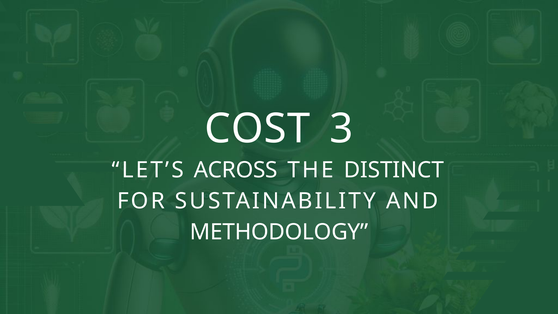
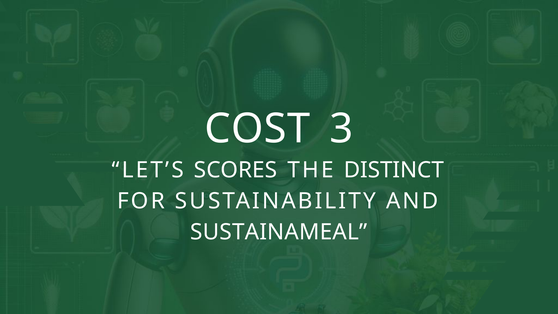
ACROSS: ACROSS -> SCORES
METHODOLOGY: METHODOLOGY -> SUSTAINAMEAL
